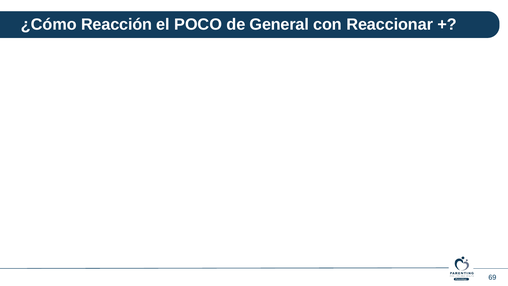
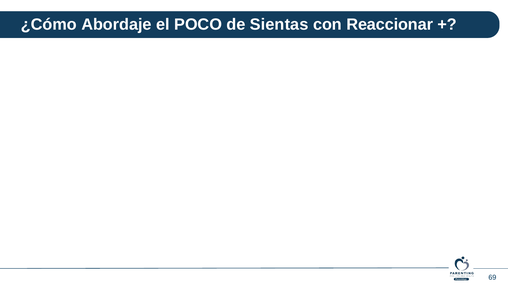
Reacción: Reacción -> Abordaje
General: General -> Sientas
